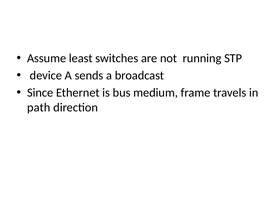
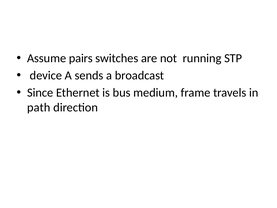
least: least -> pairs
